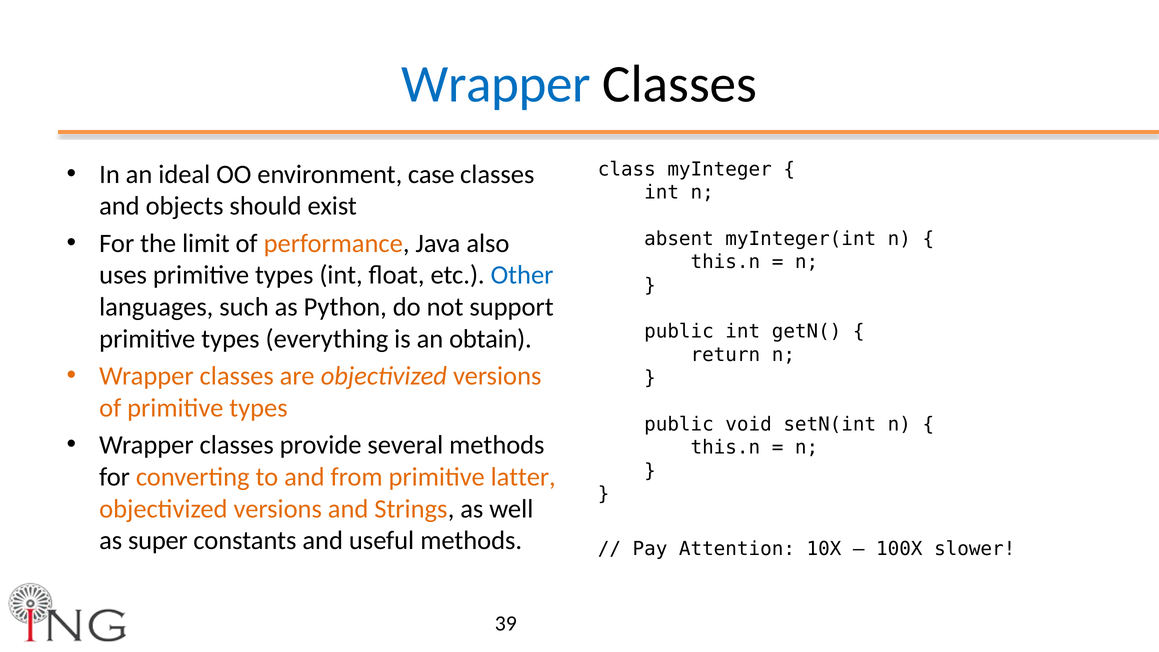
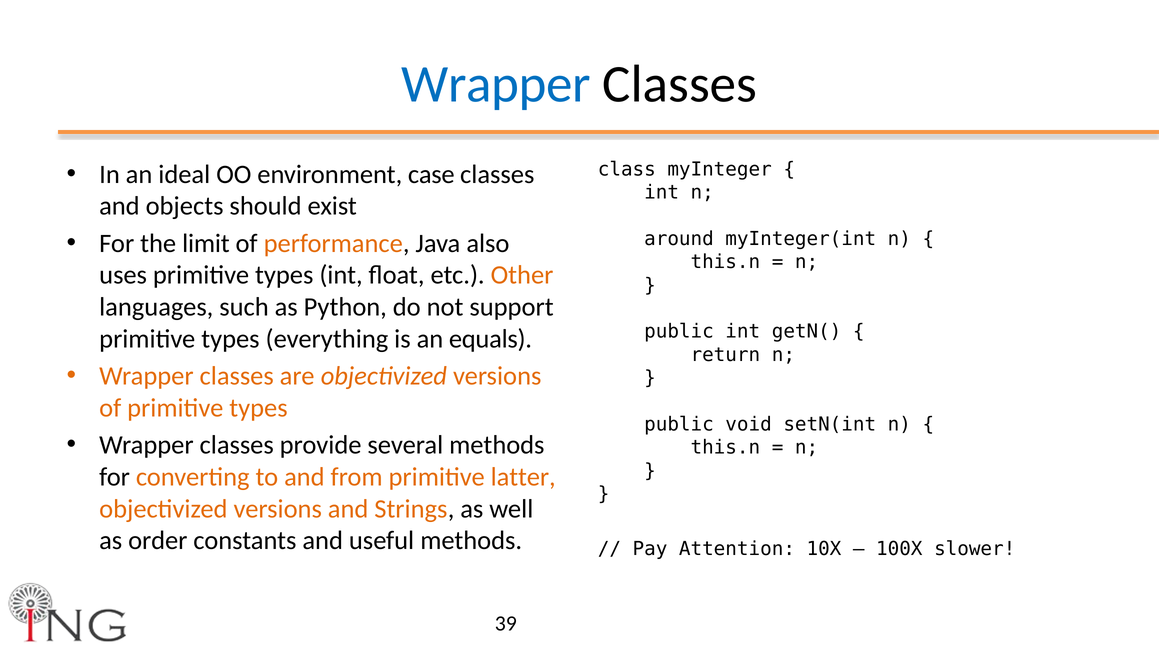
absent: absent -> around
Other colour: blue -> orange
obtain: obtain -> equals
super: super -> order
